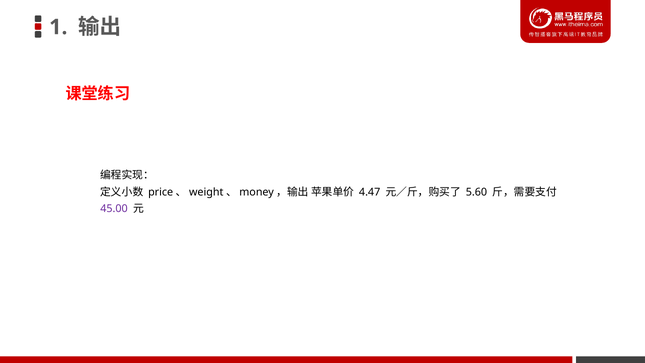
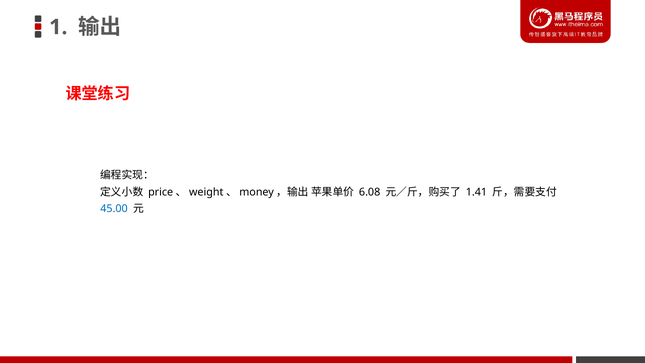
4.47: 4.47 -> 6.08
5.60: 5.60 -> 1.41
45.00 colour: purple -> blue
